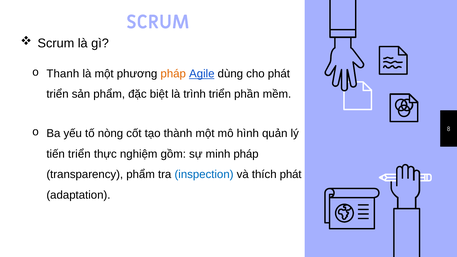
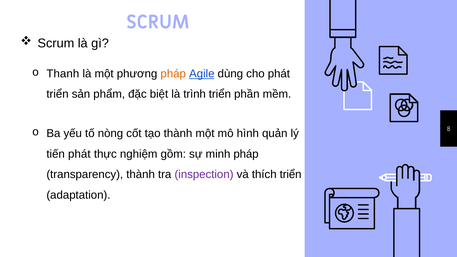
tiến triển: triển -> phát
transparency phẩm: phẩm -> thành
inspection colour: blue -> purple
thích phát: phát -> triển
